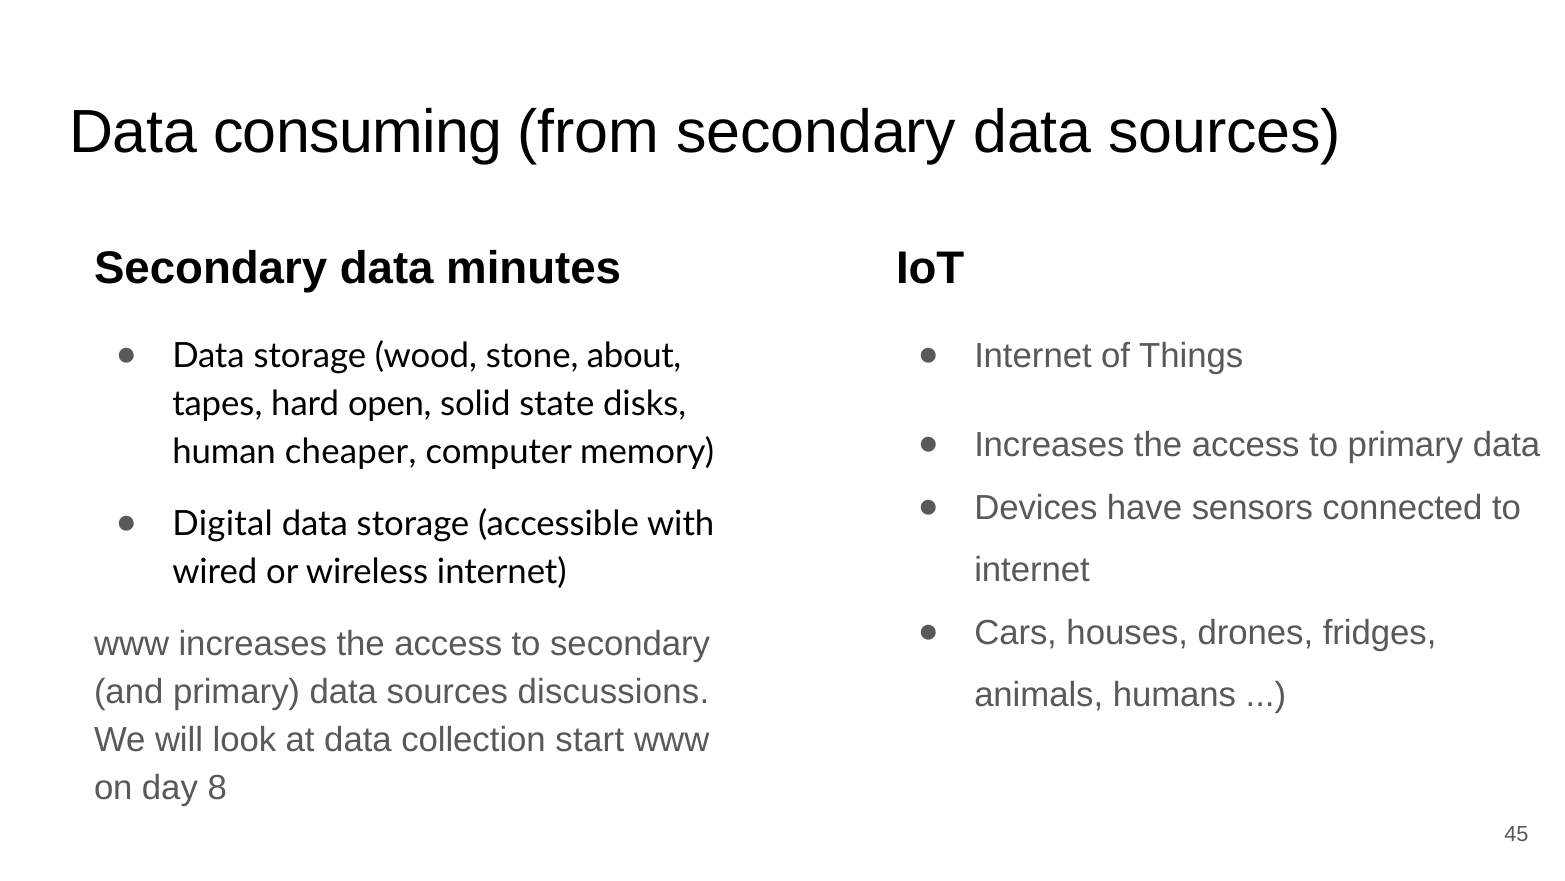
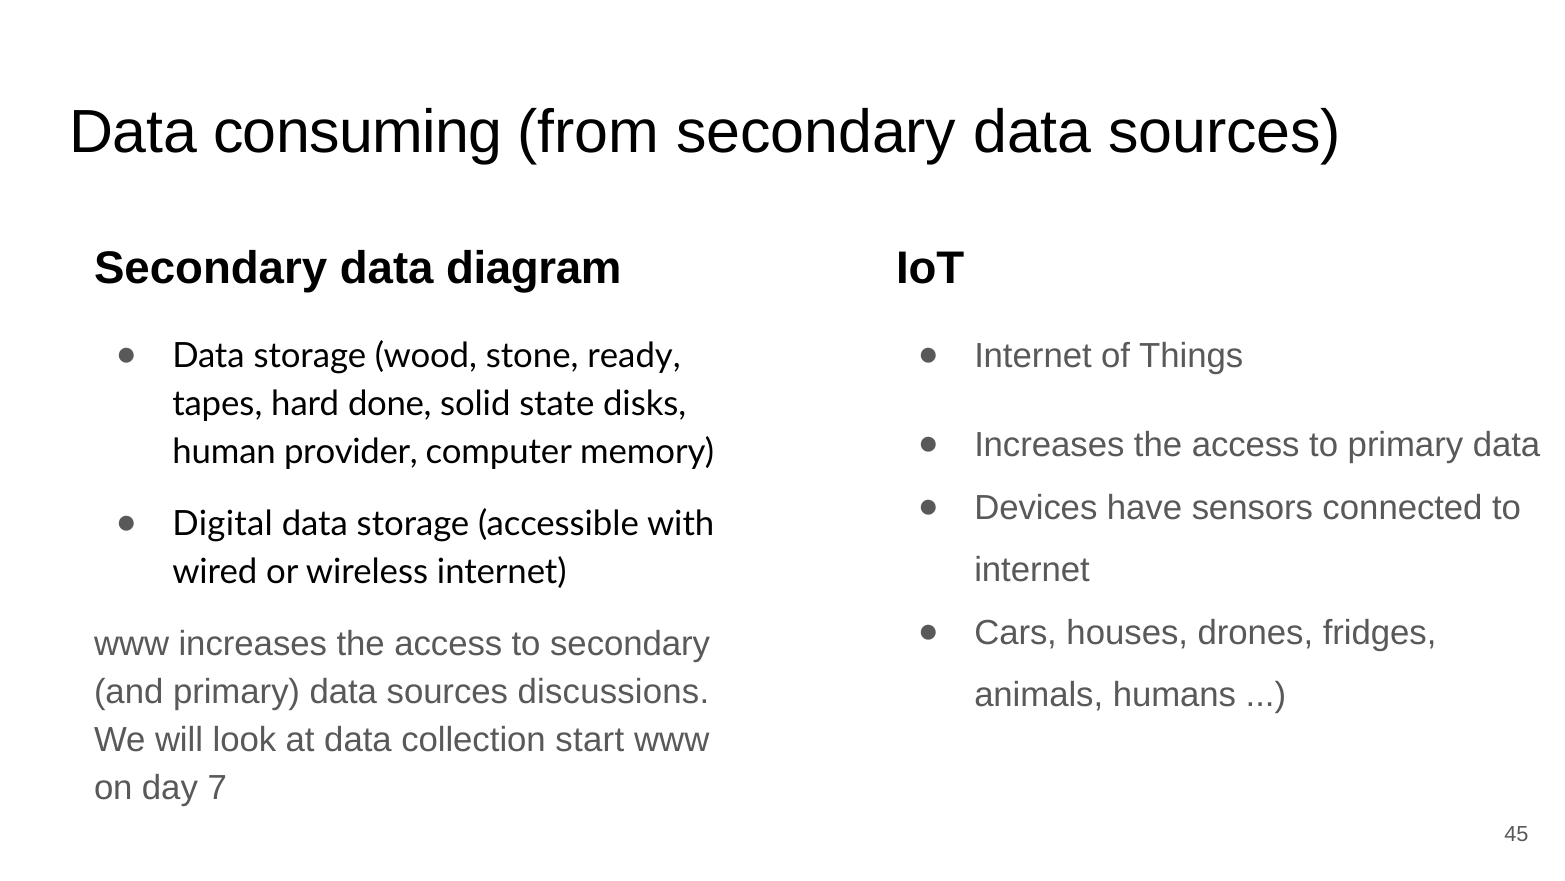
minutes: minutes -> diagram
about: about -> ready
open: open -> done
cheaper: cheaper -> provider
8: 8 -> 7
